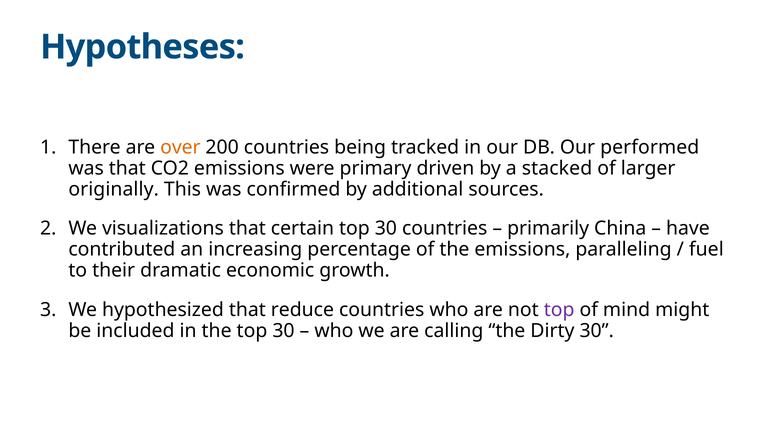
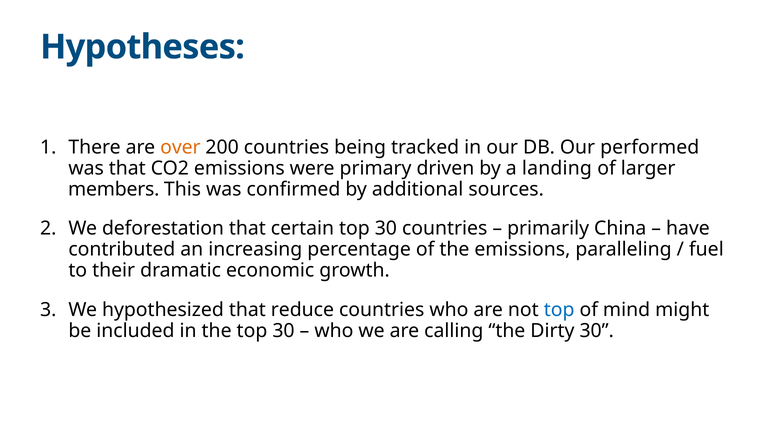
stacked: stacked -> landing
originally: originally -> members
visualizations: visualizations -> deforestation
top at (559, 310) colour: purple -> blue
